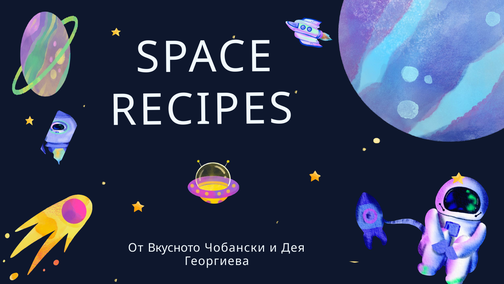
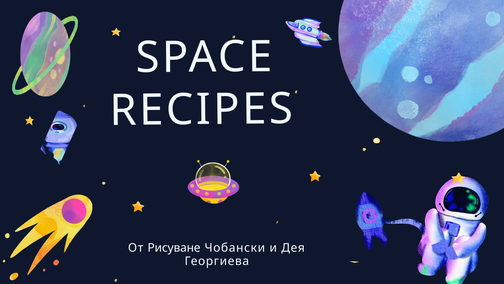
Вкусното: Вкусното -> Рисуване
